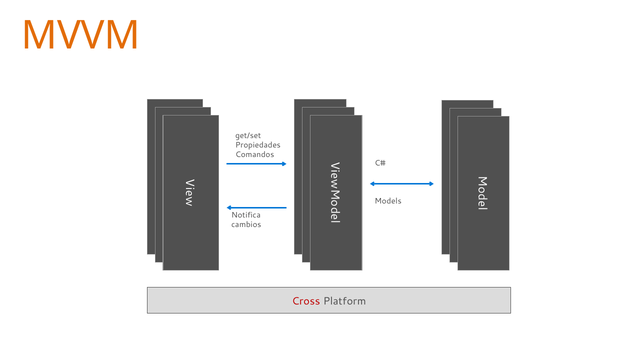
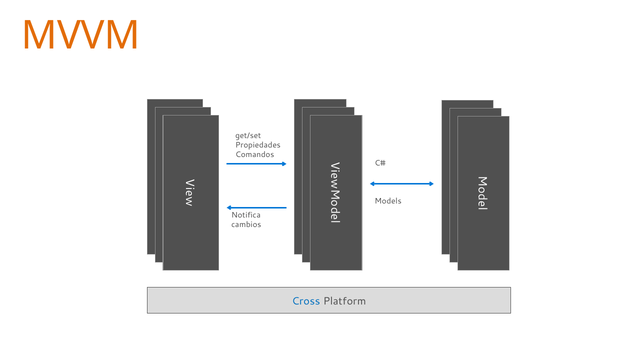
Cross colour: red -> blue
